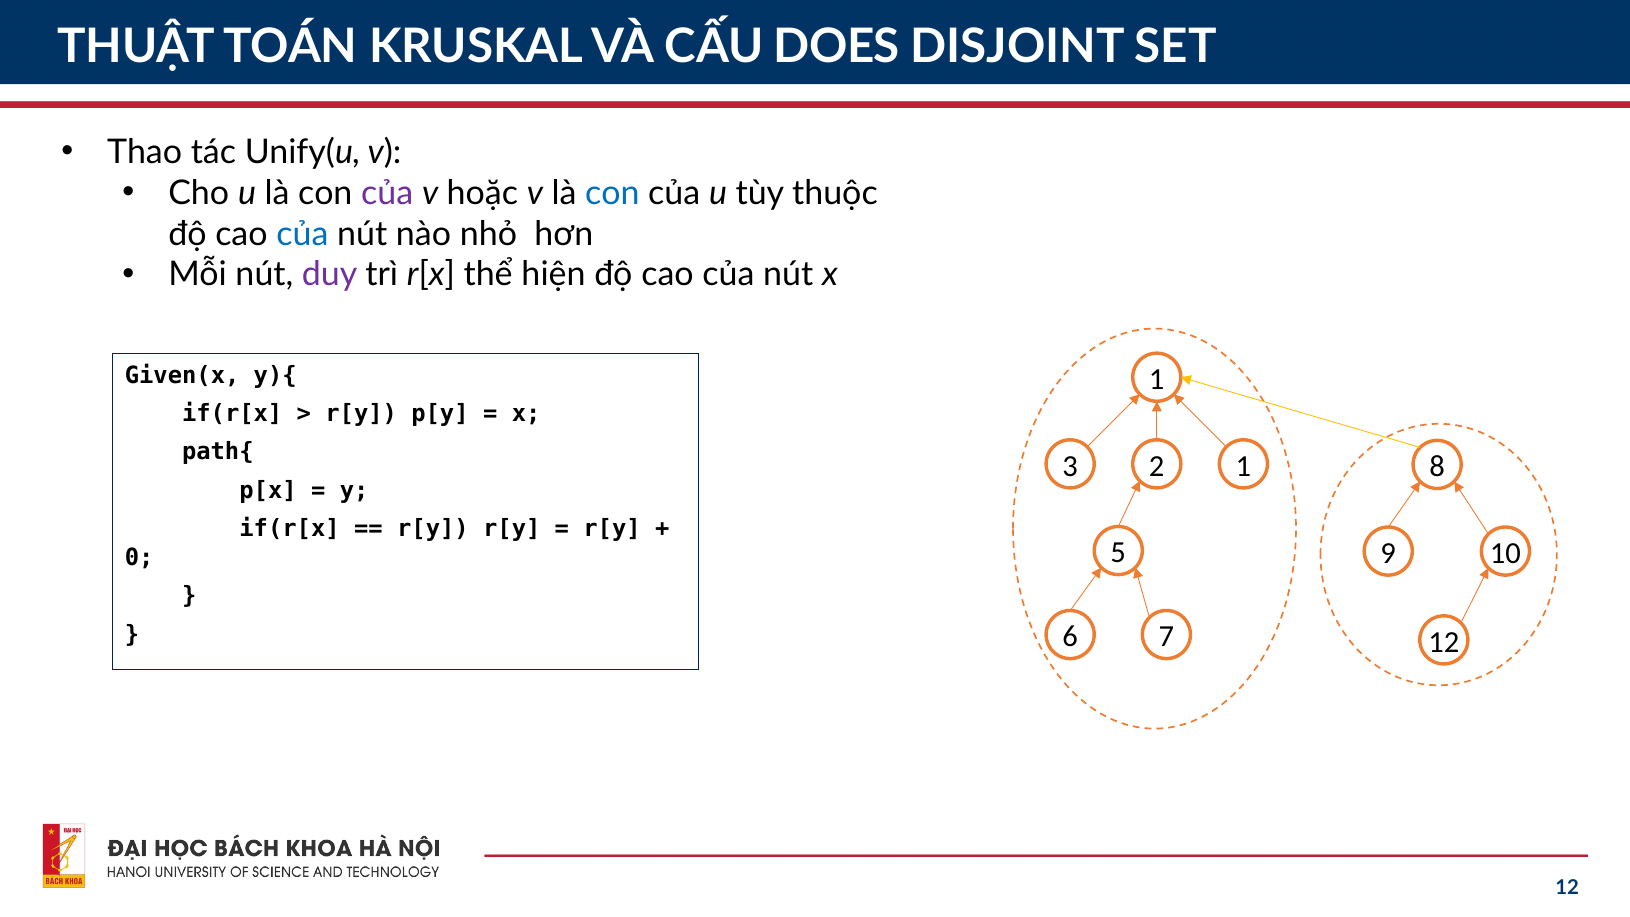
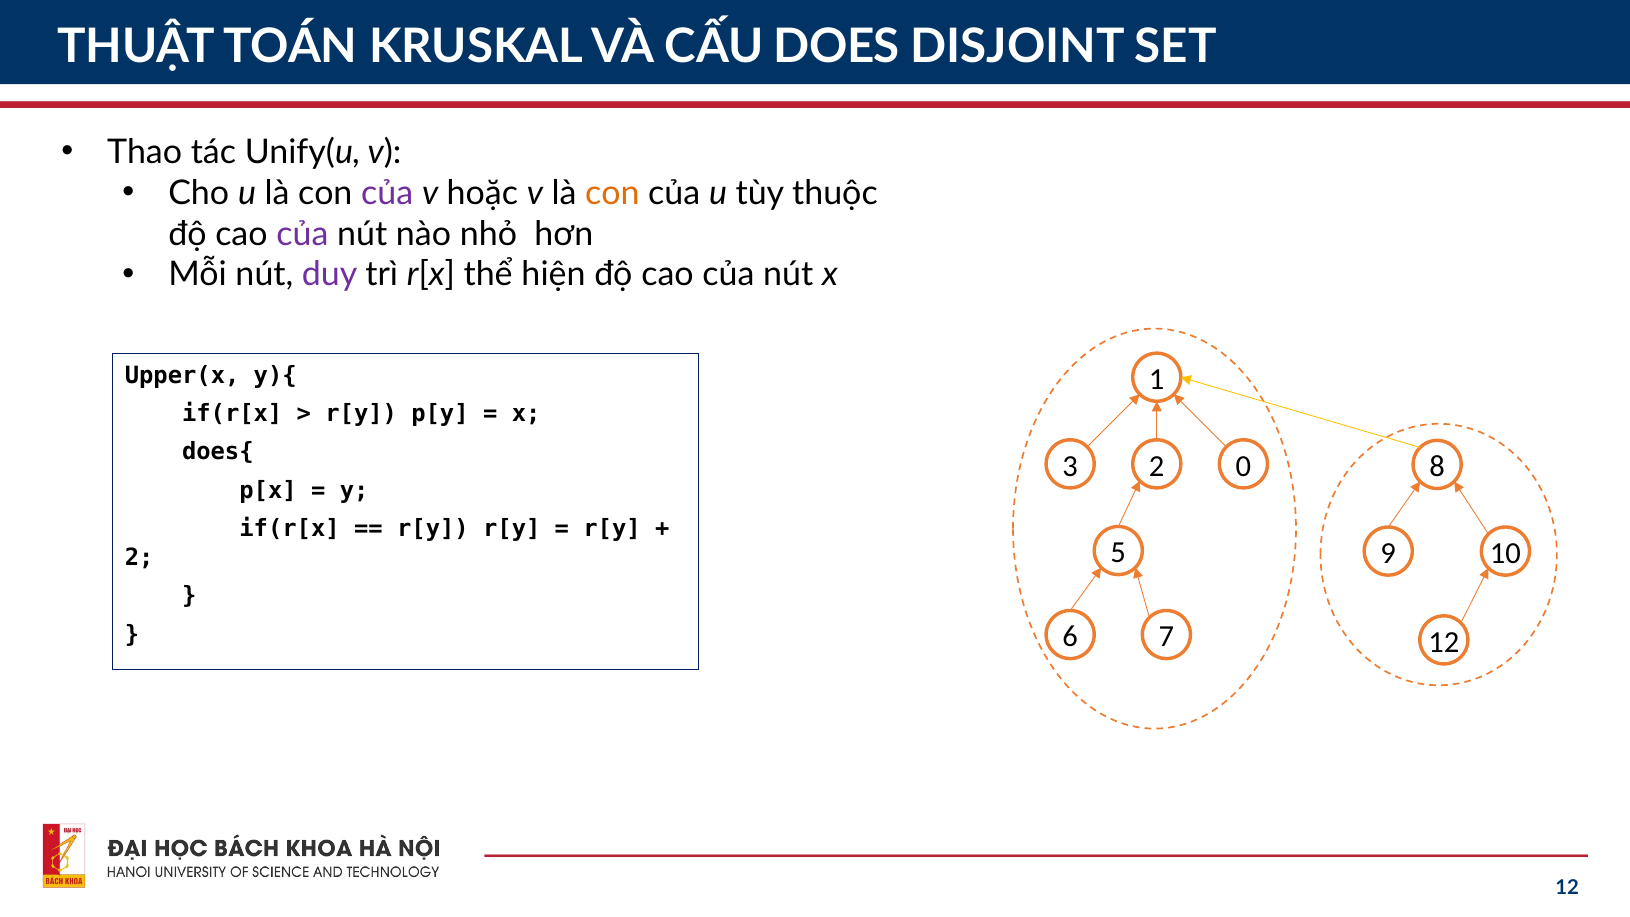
con at (612, 193) colour: blue -> orange
của at (302, 234) colour: blue -> purple
Given(x: Given(x -> Upper(x
path{: path{ -> does{
2 1: 1 -> 0
0 at (139, 558): 0 -> 2
